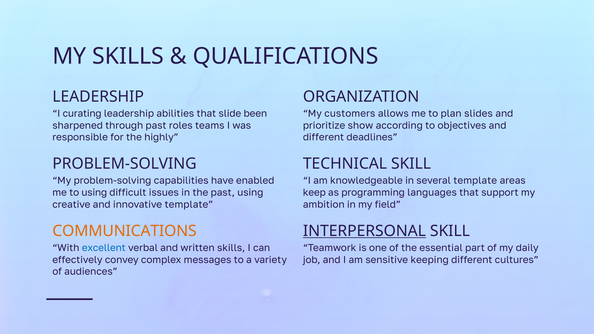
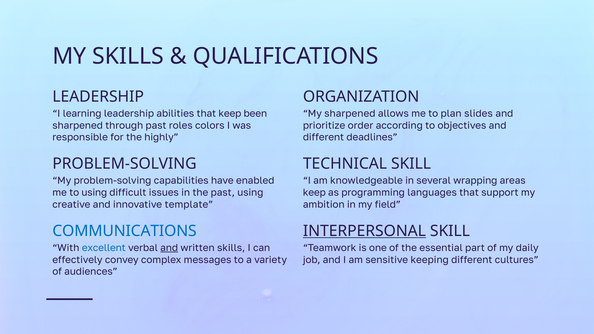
curating: curating -> learning
that slide: slide -> keep
My customers: customers -> sharpened
teams: teams -> colors
show: show -> order
several template: template -> wrapping
COMMUNICATIONS colour: orange -> blue
and at (169, 248) underline: none -> present
